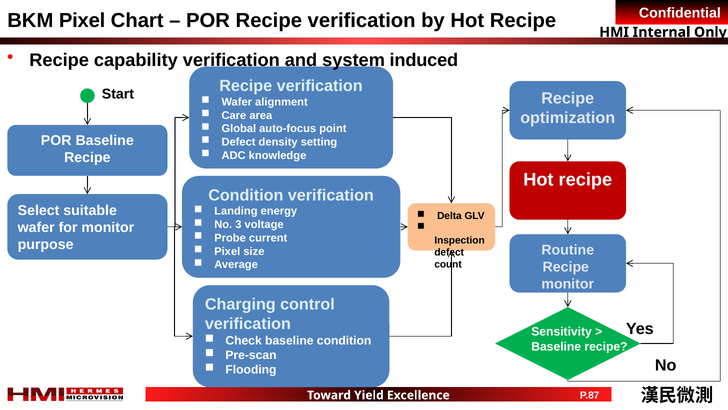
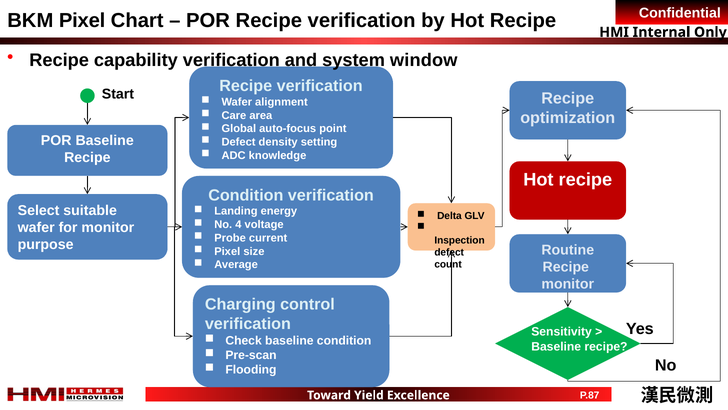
induced: induced -> window
3: 3 -> 4
